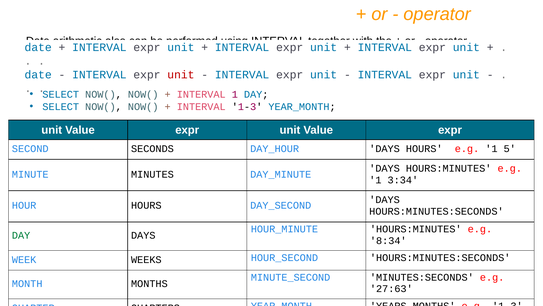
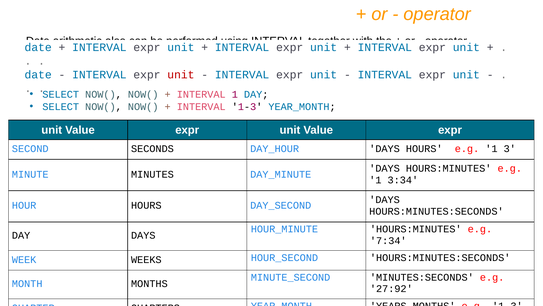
5: 5 -> 3
DAY at (21, 235) colour: green -> black
8:34: 8:34 -> 7:34
27:63: 27:63 -> 27:92
